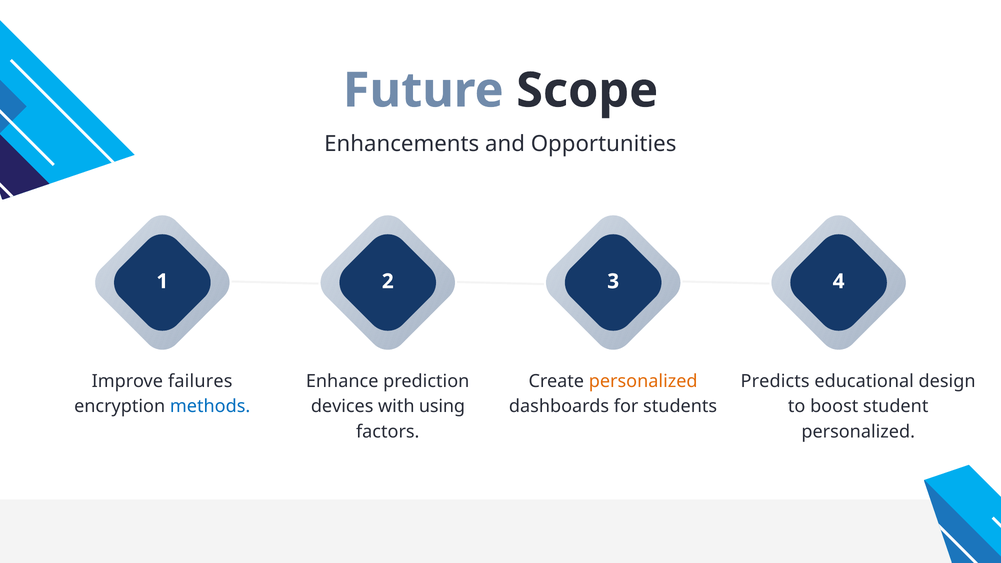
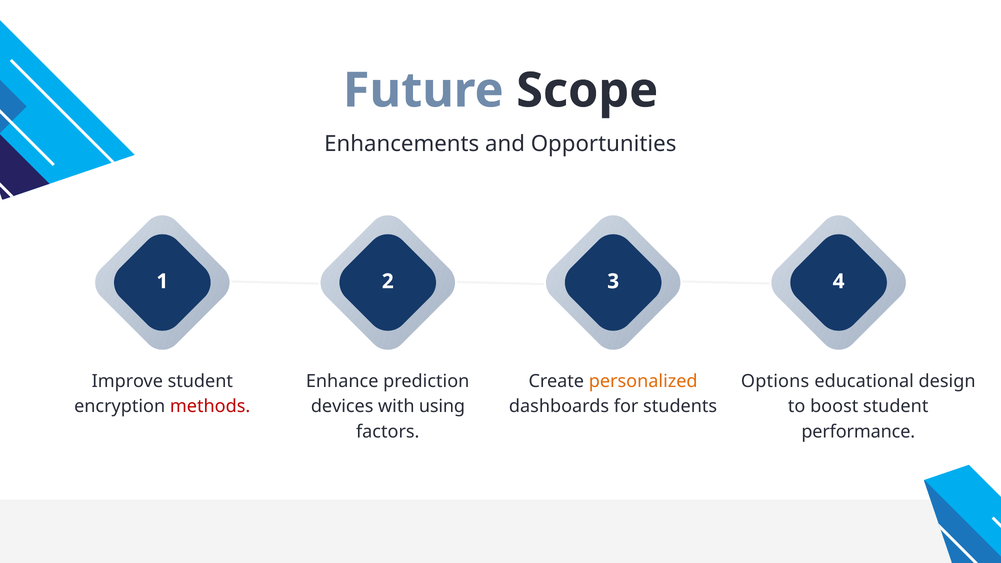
Improve failures: failures -> student
Predicts: Predicts -> Options
methods colour: blue -> red
personalized at (858, 432): personalized -> performance
